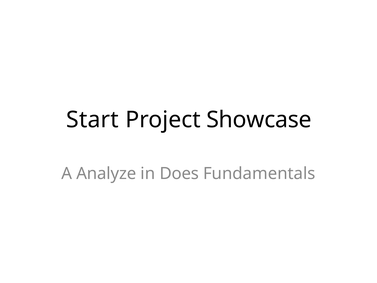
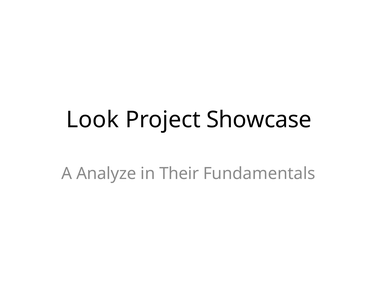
Start: Start -> Look
Does: Does -> Their
